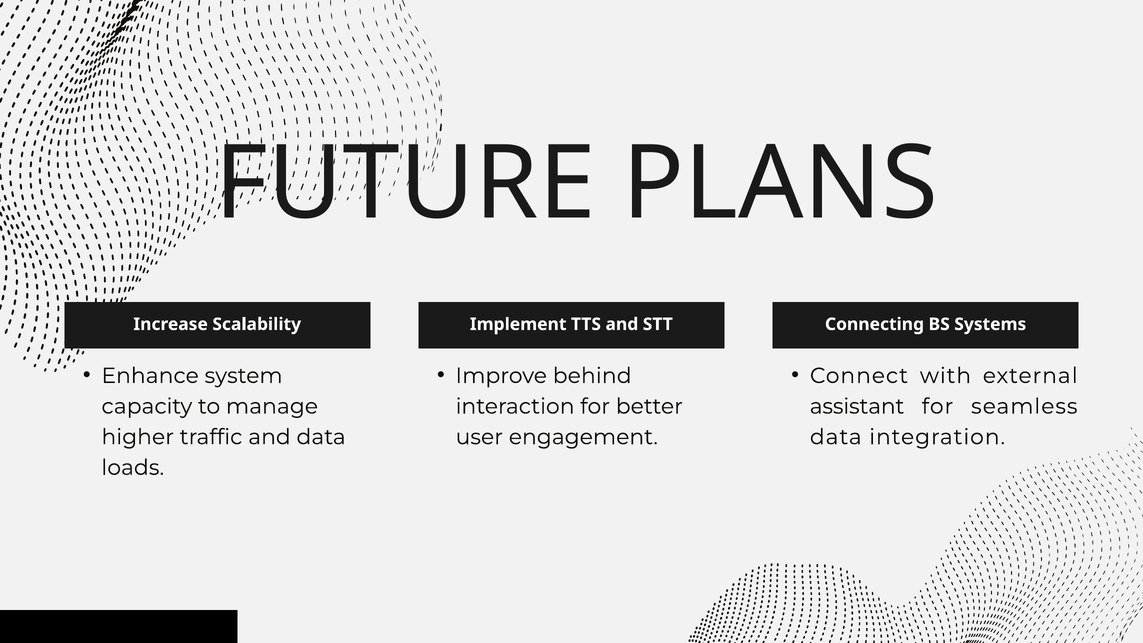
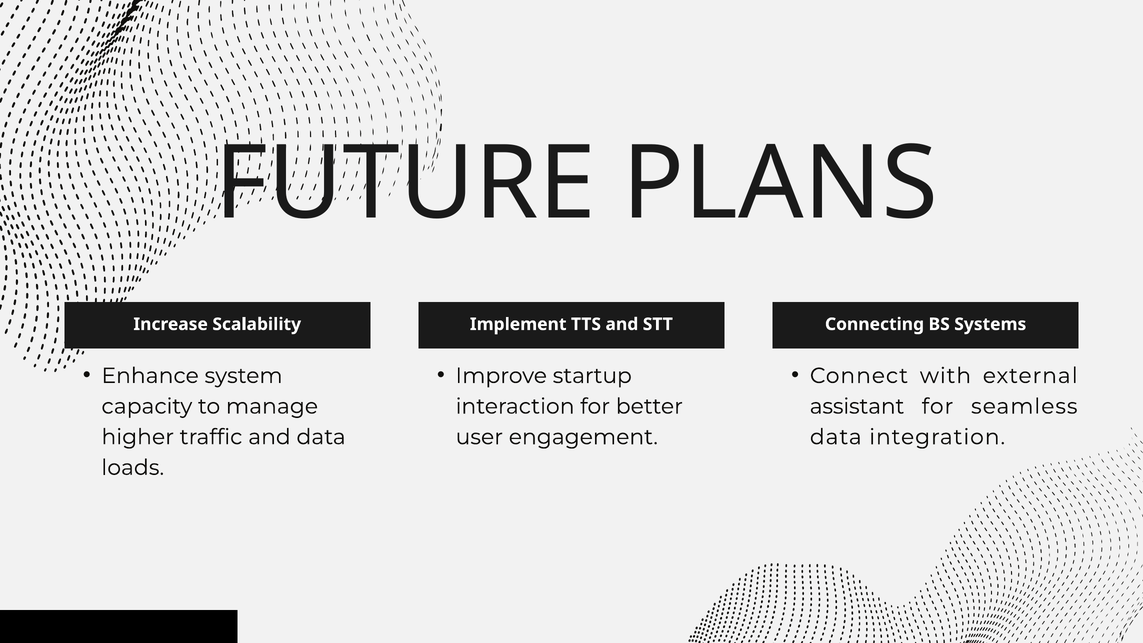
behind: behind -> startup
